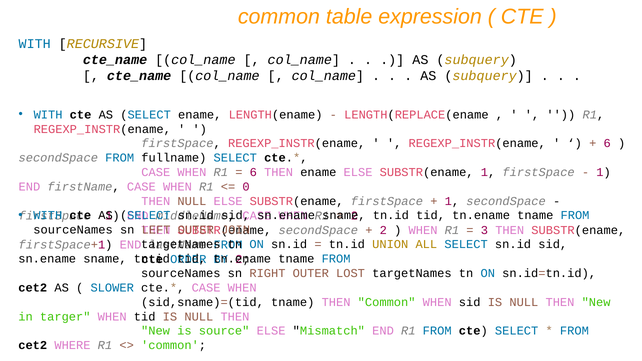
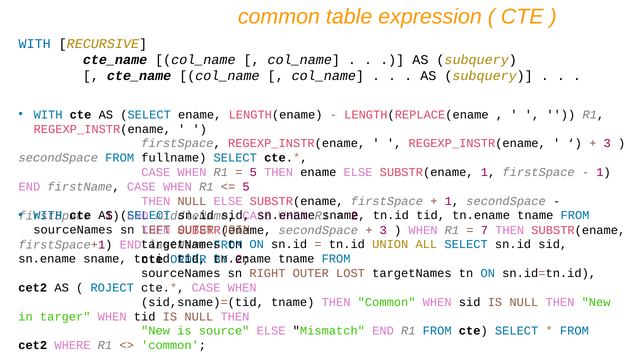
6 at (607, 144): 6 -> 3
6 at (253, 172): 6 -> 5
0 at (246, 187): 0 -> 5
2 at (383, 230): 2 -> 3
3: 3 -> 7
SLOWER: SLOWER -> ROJECT
